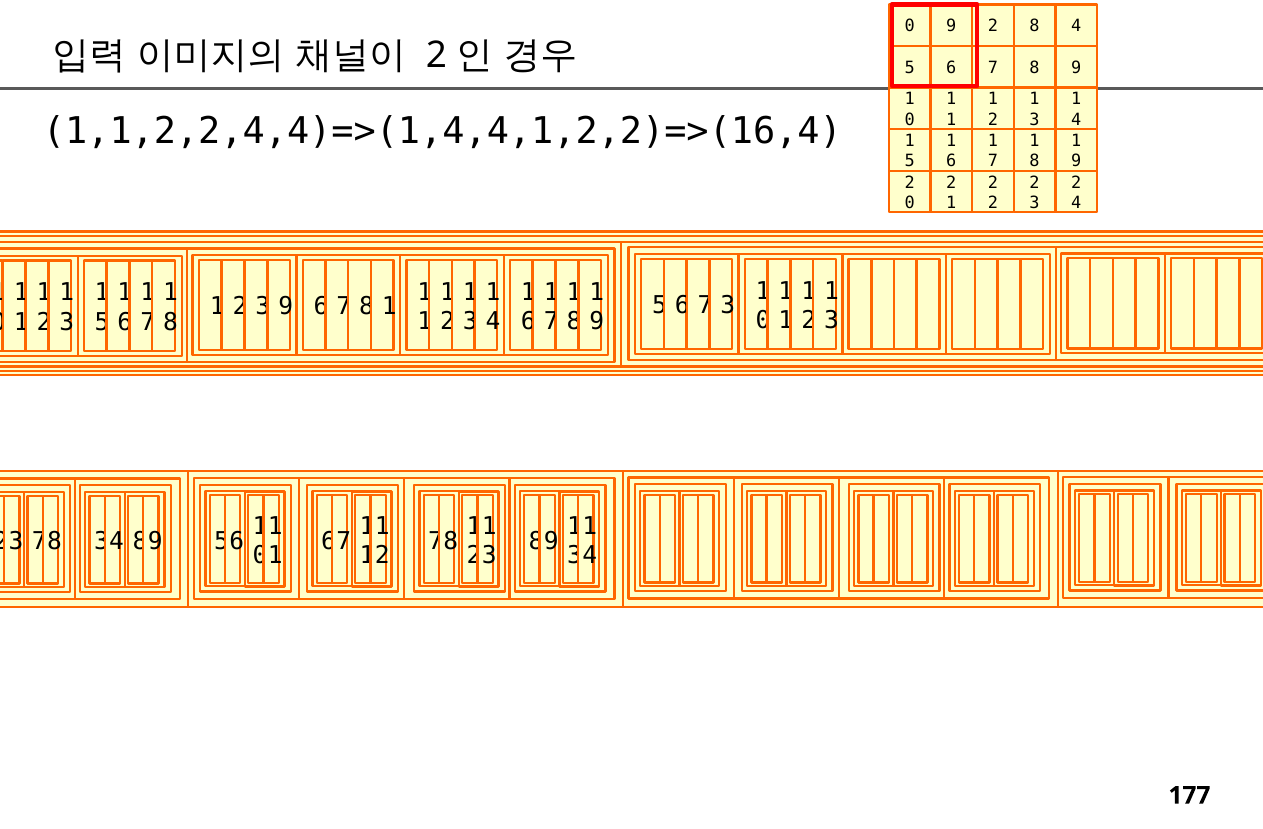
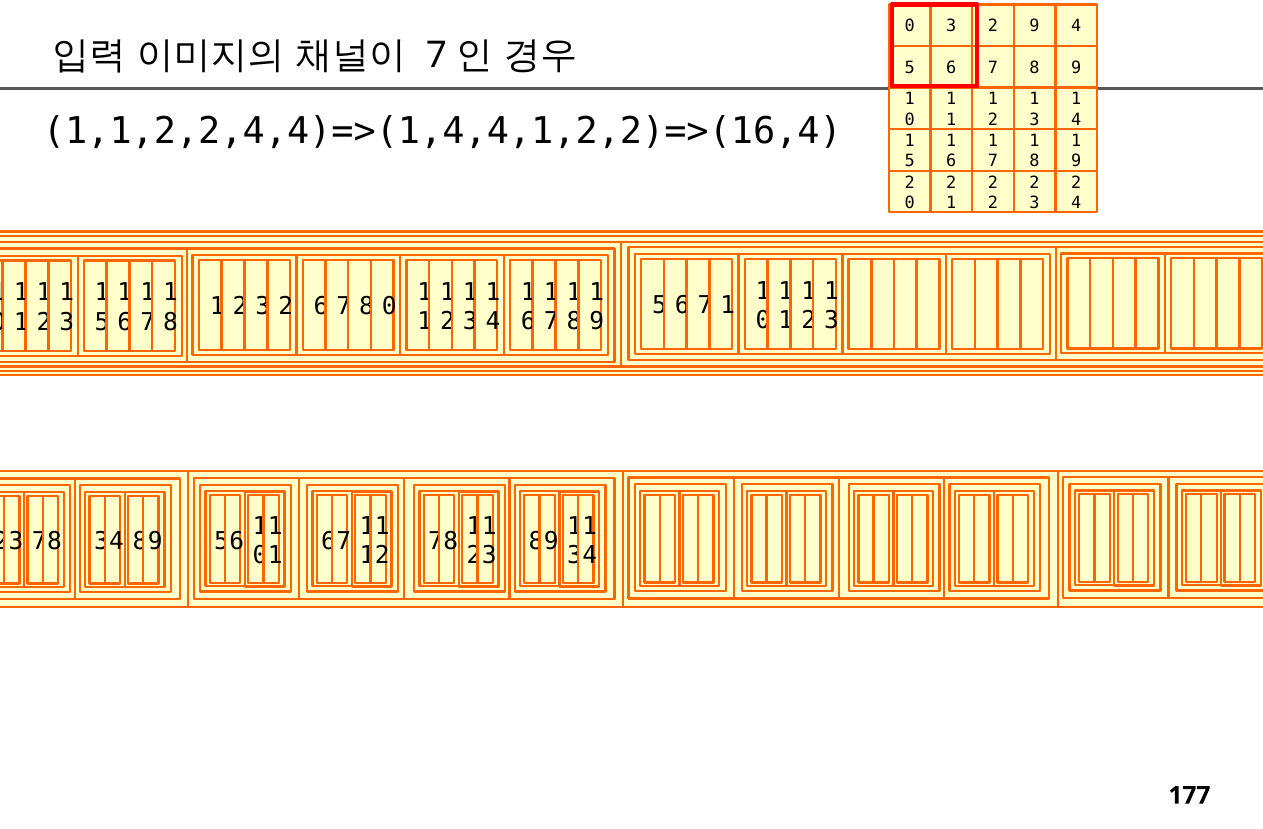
0 9: 9 -> 3
8 at (1035, 26): 8 -> 9
2 at (437, 55): 2 -> 7
3 at (728, 306): 3 -> 1
9 at (286, 307): 9 -> 2
1 at (389, 307): 1 -> 0
